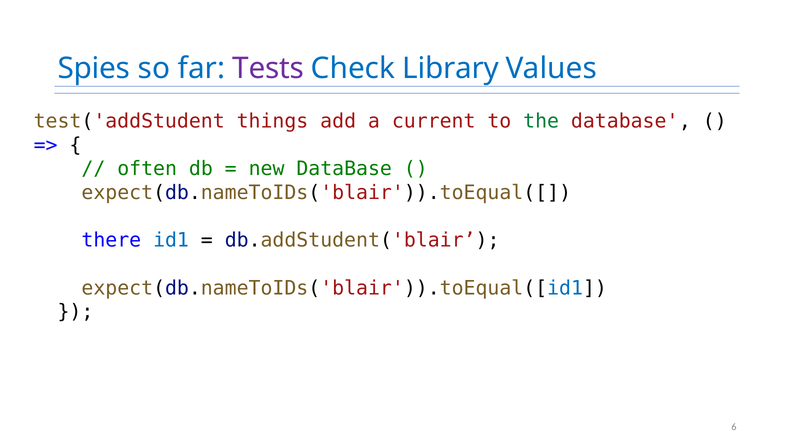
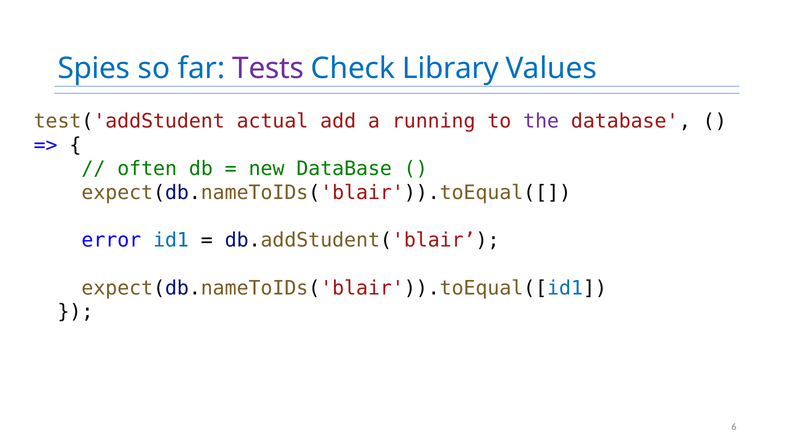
things: things -> actual
current: current -> running
the colour: green -> purple
there: there -> error
